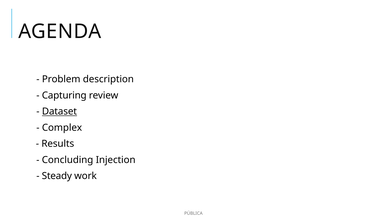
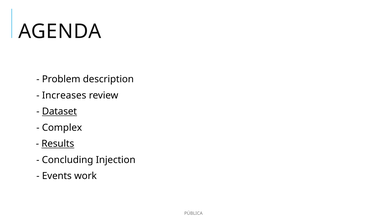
Capturing: Capturing -> Increases
Results underline: none -> present
Steady: Steady -> Events
